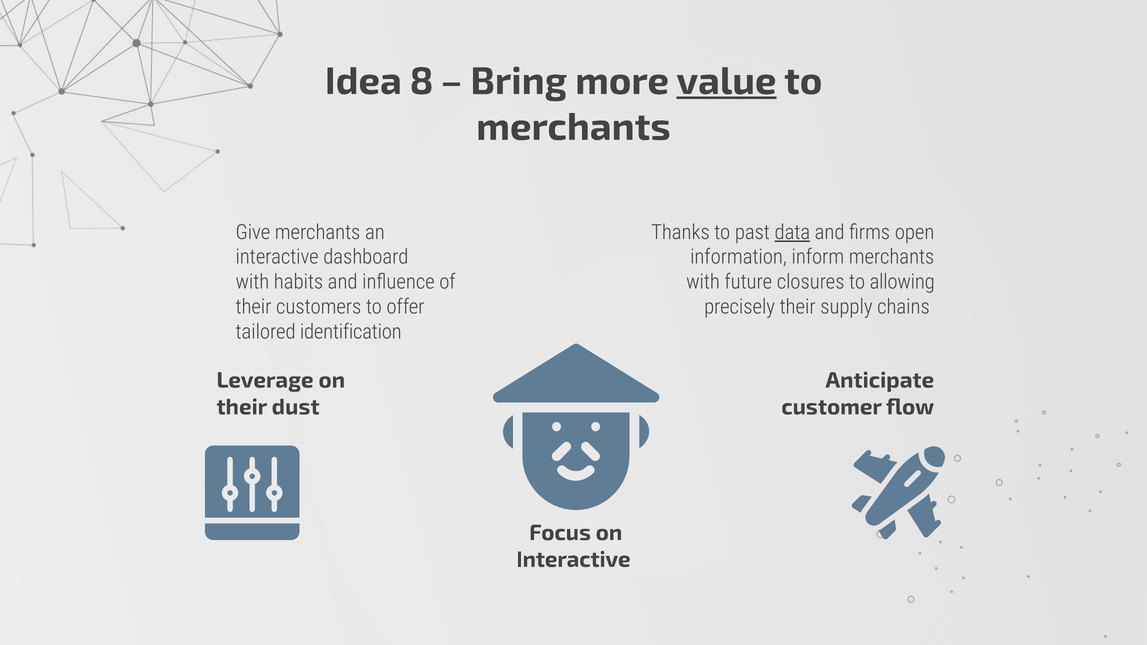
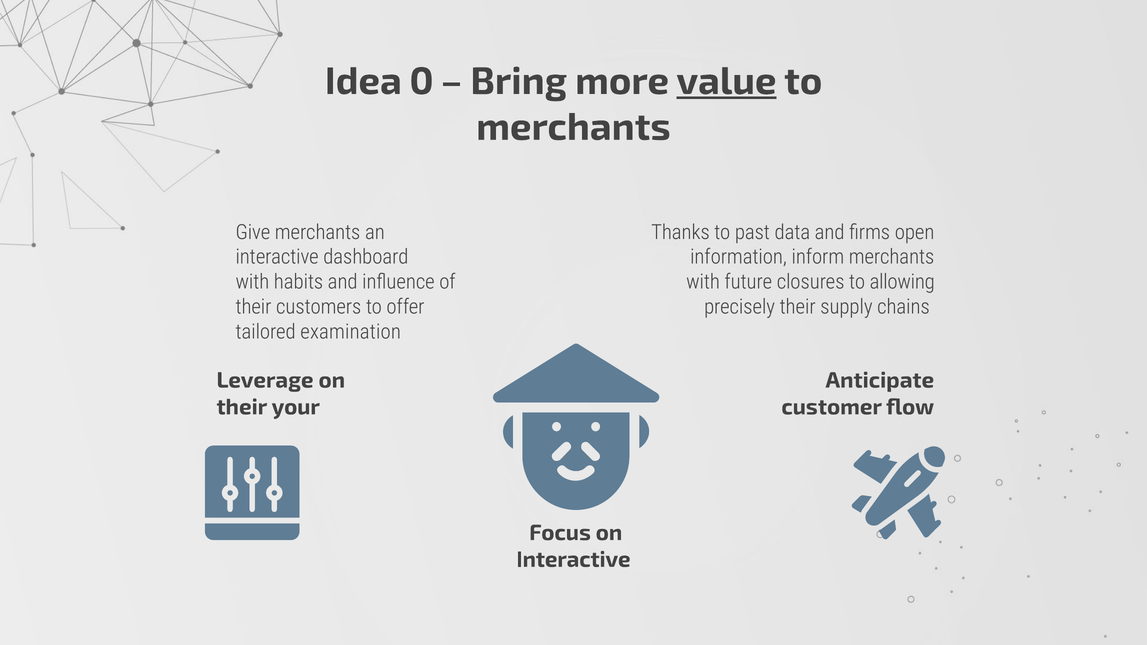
8: 8 -> 0
data underline: present -> none
identification: identification -> examination
dust: dust -> your
